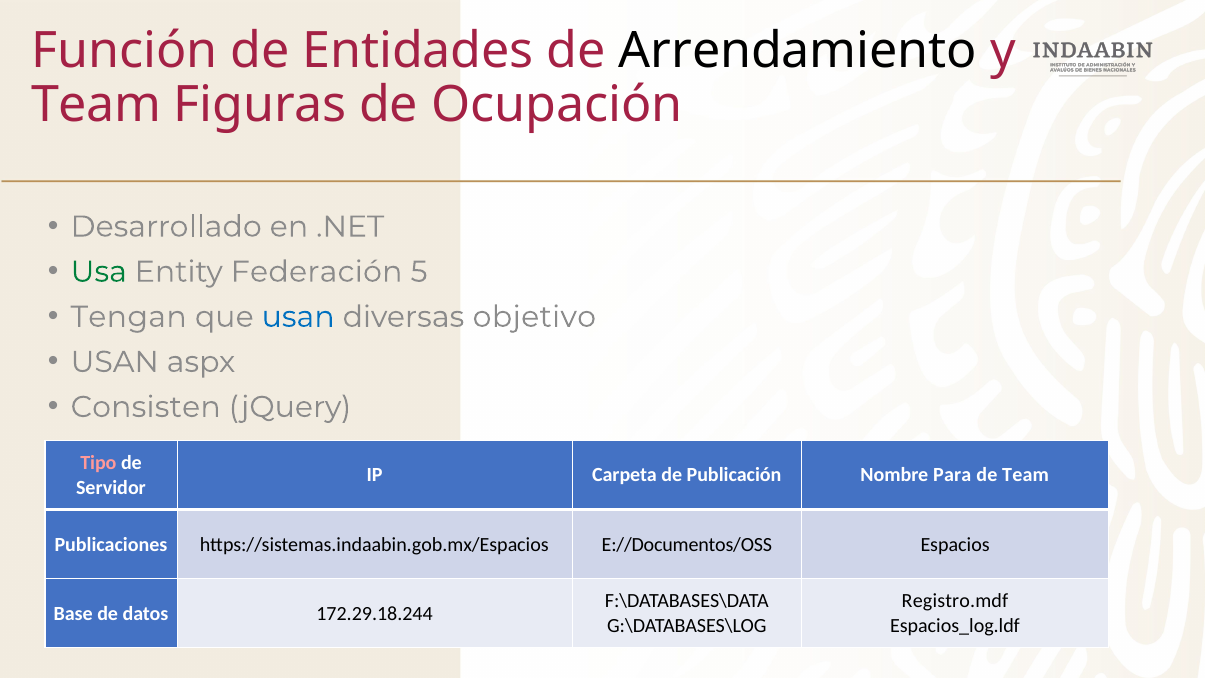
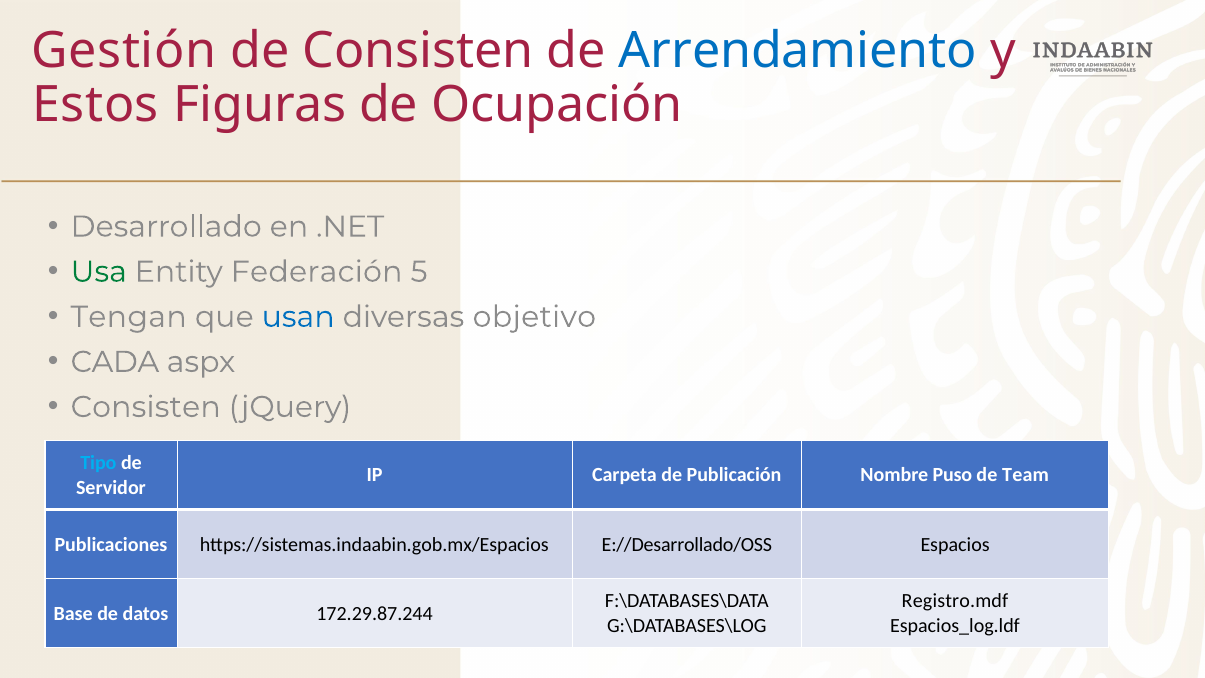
Función: Función -> Gestión
de Entidades: Entidades -> Consisten
Arrendamiento colour: black -> blue
Team at (96, 105): Team -> Estos
USAN at (115, 362): USAN -> CADA
Tipo colour: pink -> light blue
Para: Para -> Puso
E://Documentos/OSS: E://Documentos/OSS -> E://Desarrollado/OSS
172.29.18.244: 172.29.18.244 -> 172.29.87.244
